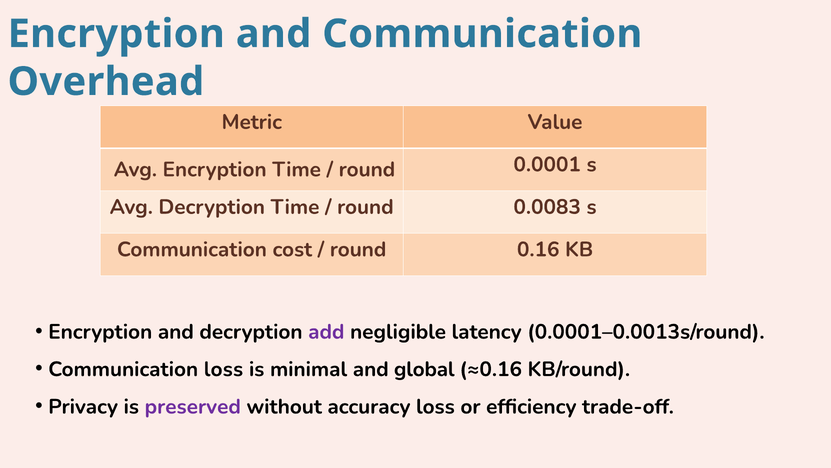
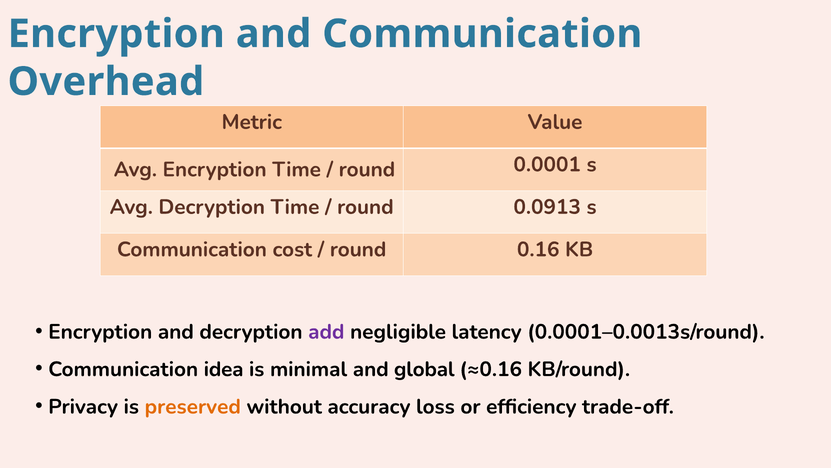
0.0083: 0.0083 -> 0.0913
Communication loss: loss -> idea
preserved colour: purple -> orange
